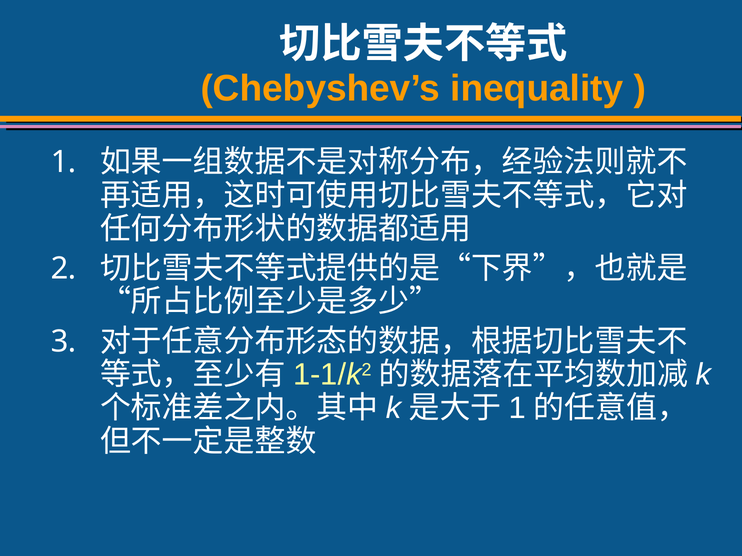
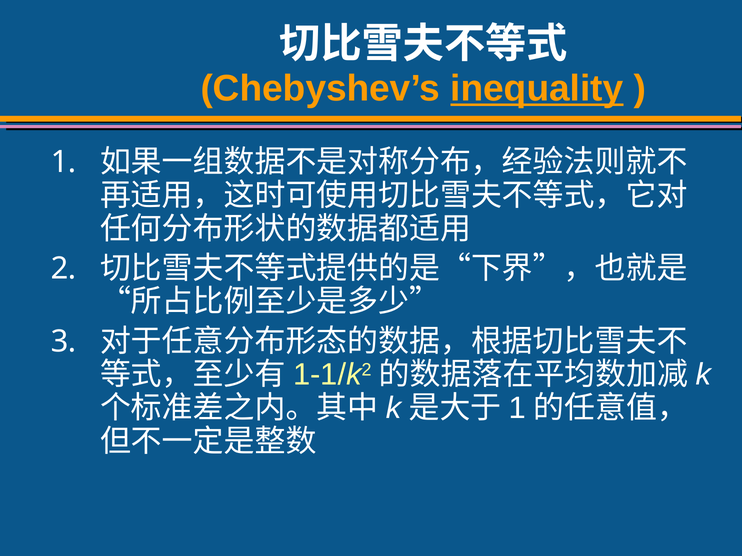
inequality underline: none -> present
